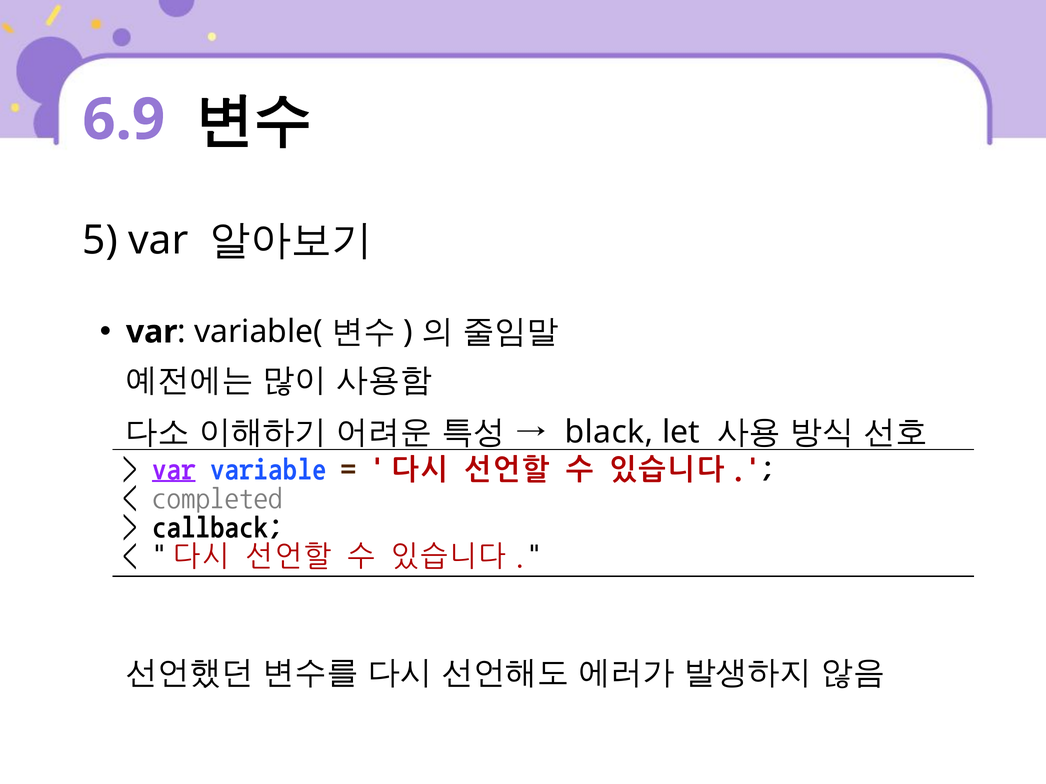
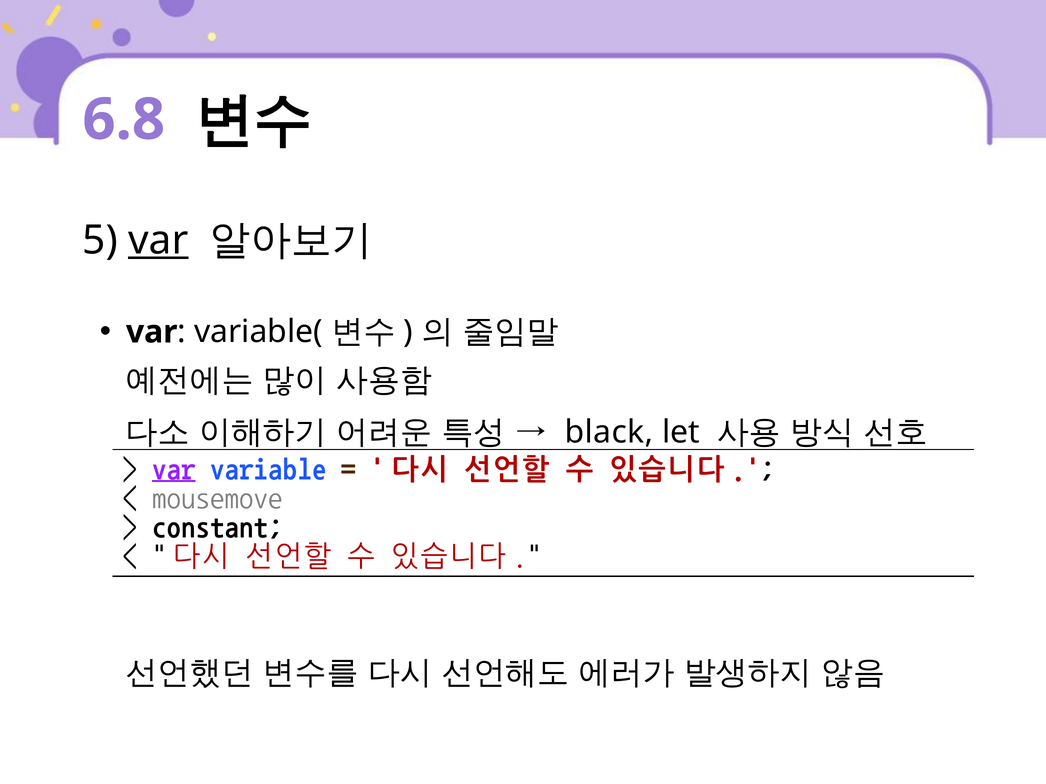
6.9: 6.9 -> 6.8
var at (158, 241) underline: none -> present
completed: completed -> mousemove
callback: callback -> constant
